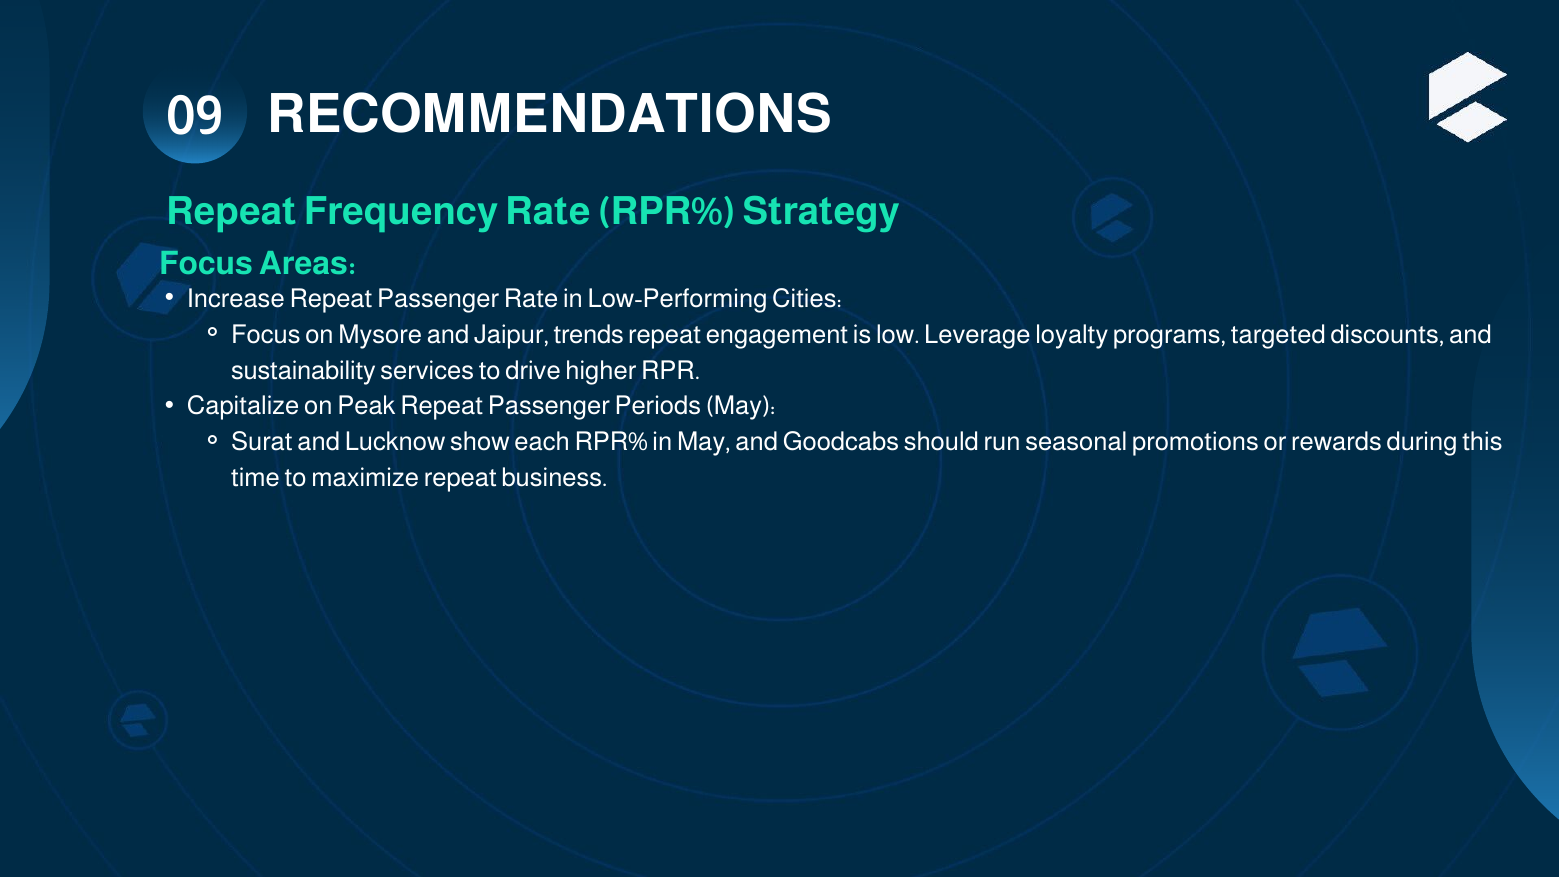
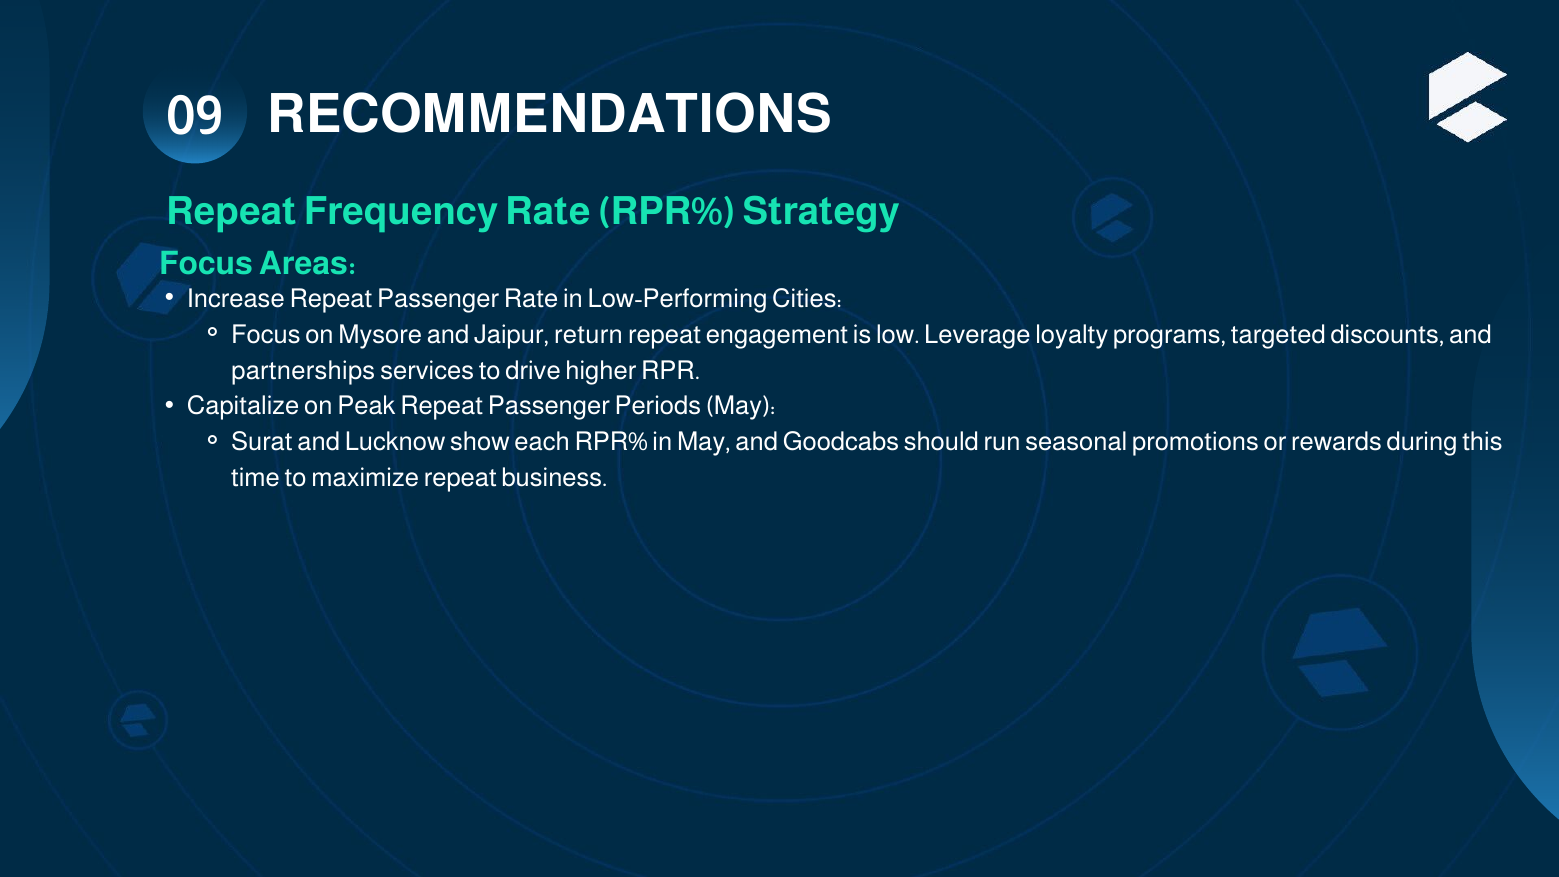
trends: trends -> return
sustainability: sustainability -> partnerships
